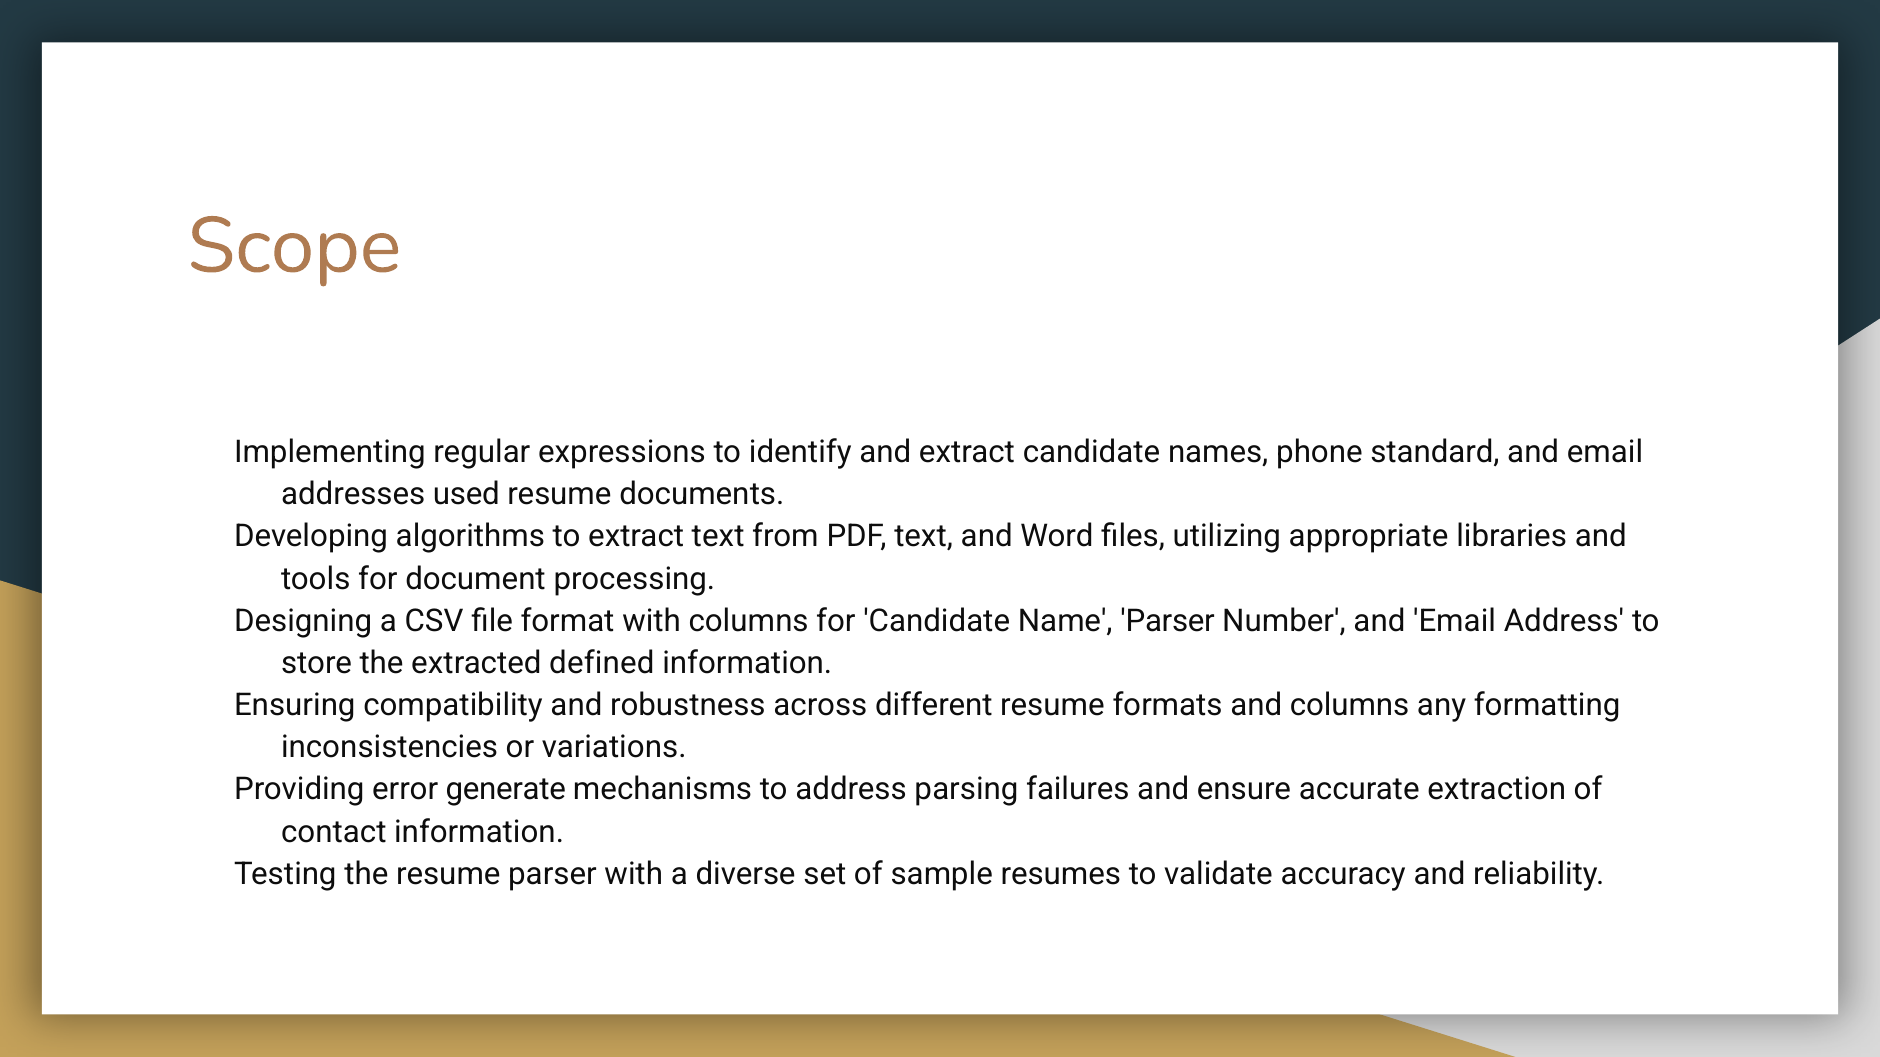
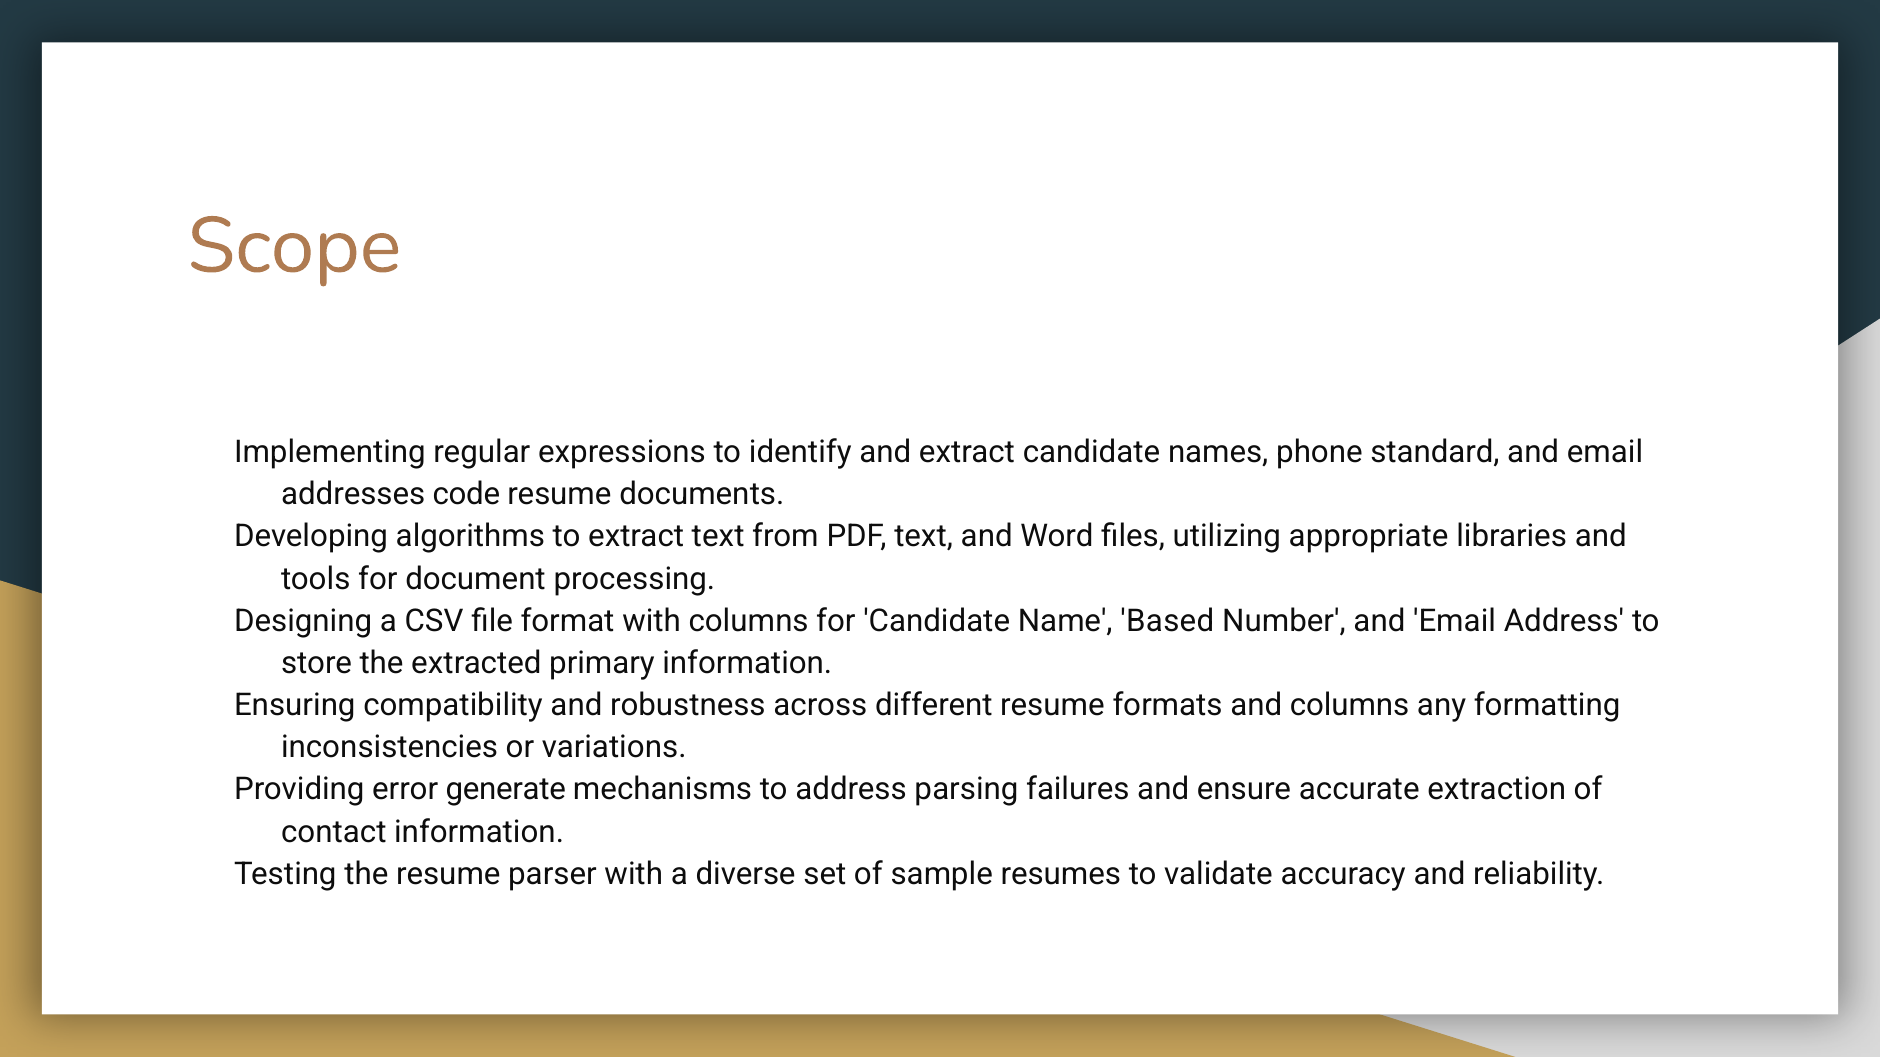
used: used -> code
Name Parser: Parser -> Based
defined: defined -> primary
